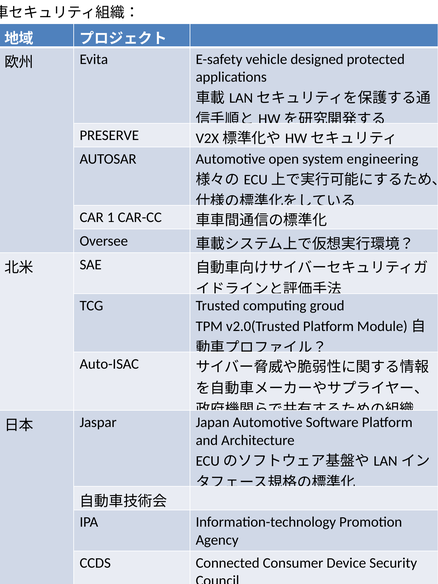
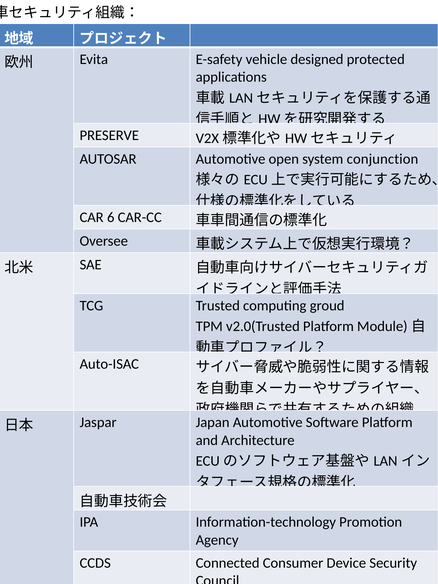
engineering: engineering -> conjunction
1: 1 -> 6
